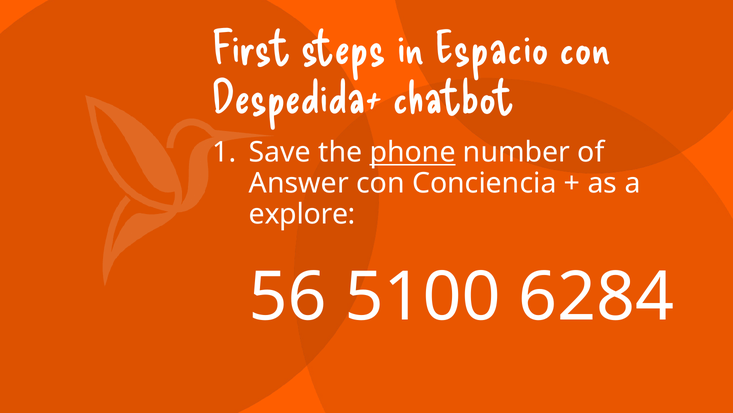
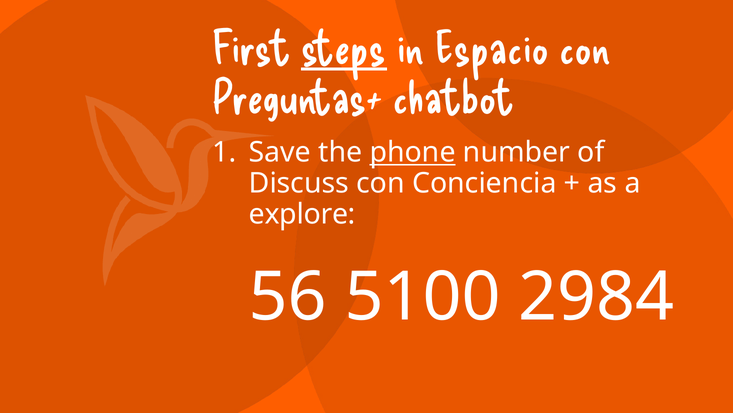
steps underline: none -> present
Despedida+: Despedida+ -> Preguntas+
Answer: Answer -> Discuss
6284: 6284 -> 2984
